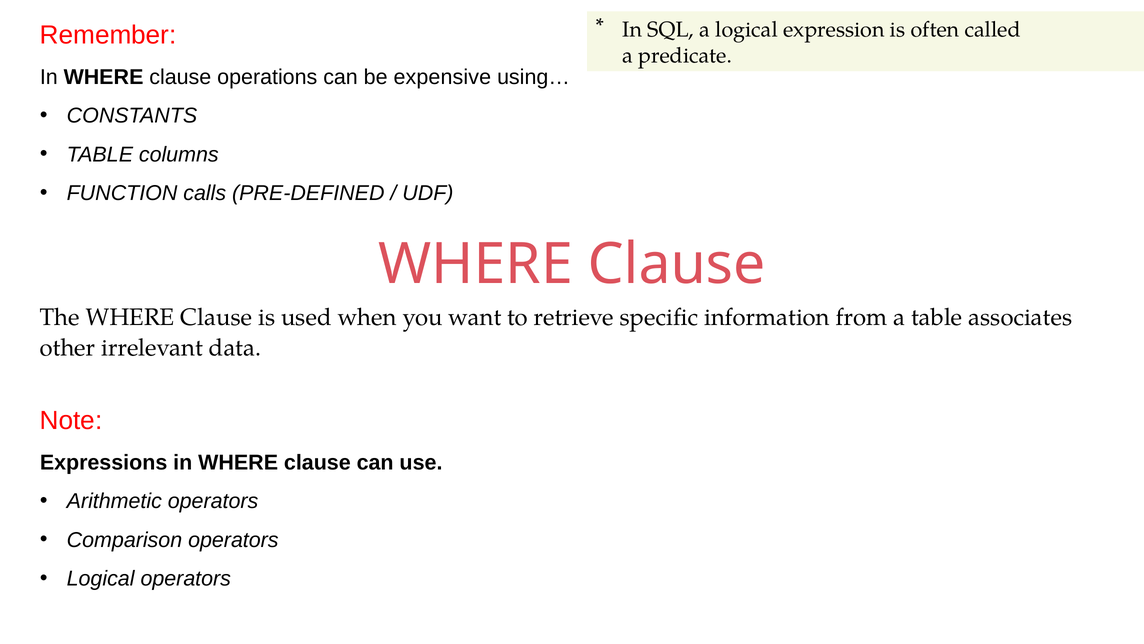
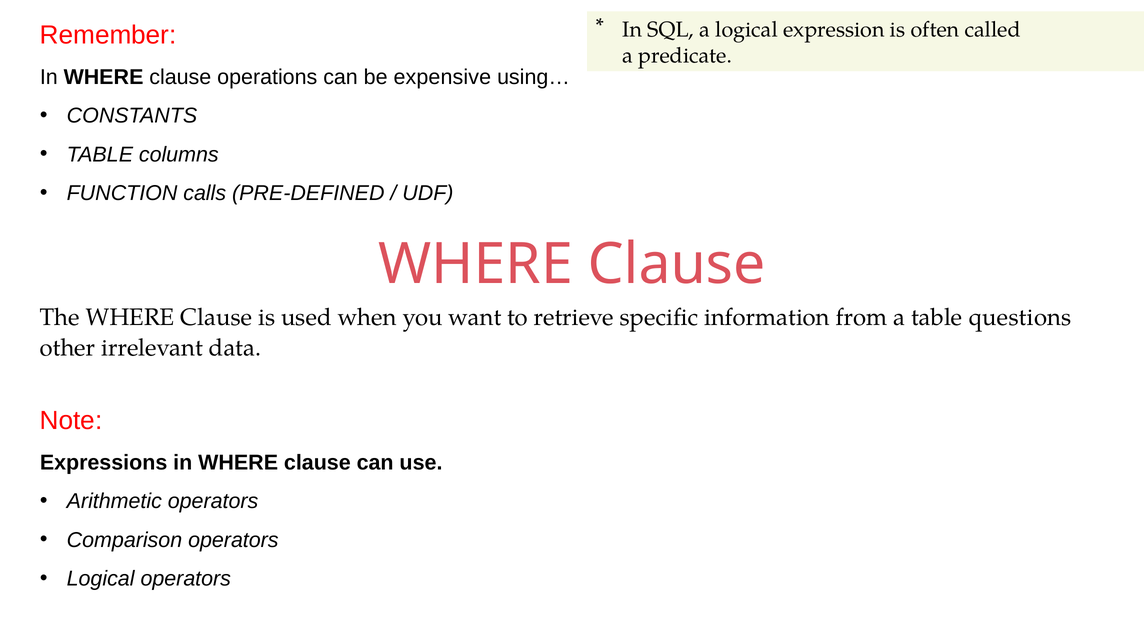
associates: associates -> questions
